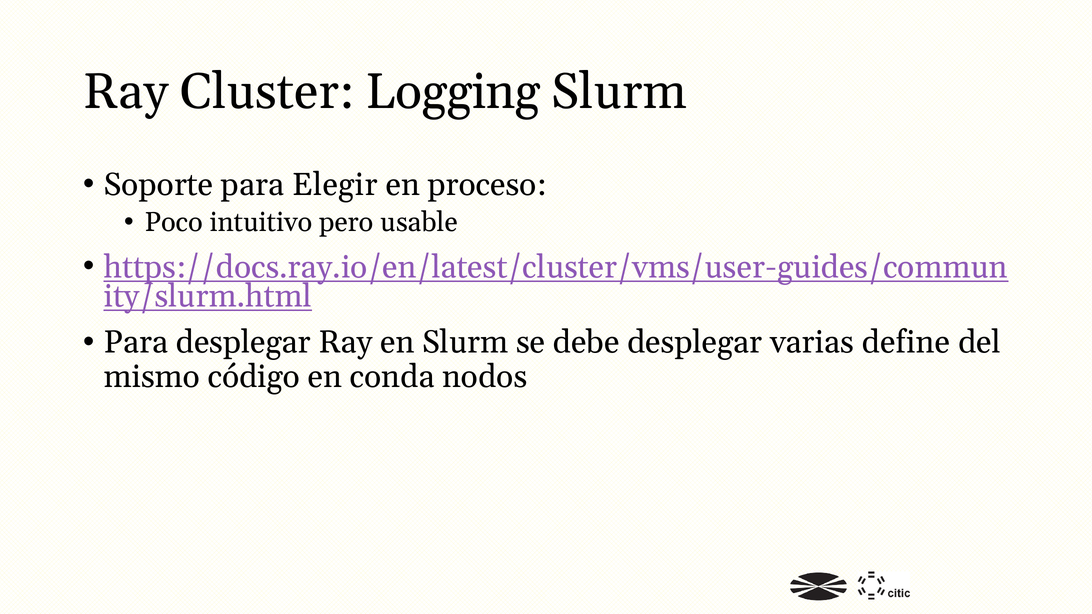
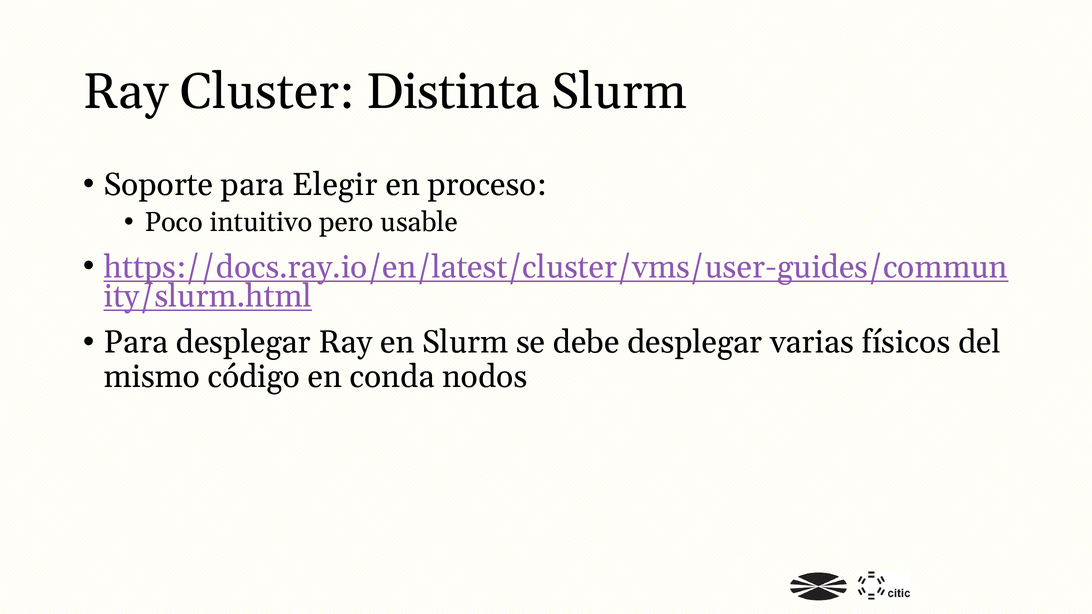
Logging: Logging -> Distinta
define: define -> físicos
